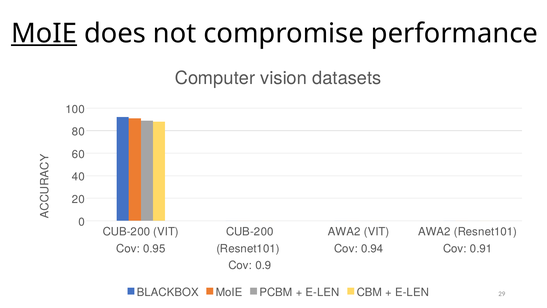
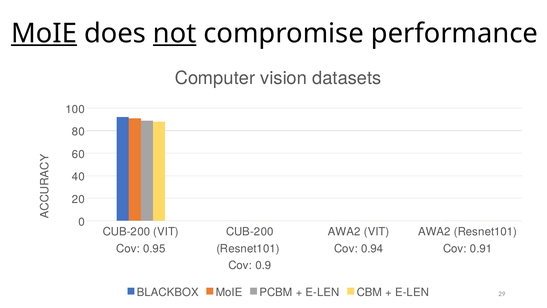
not underline: none -> present
